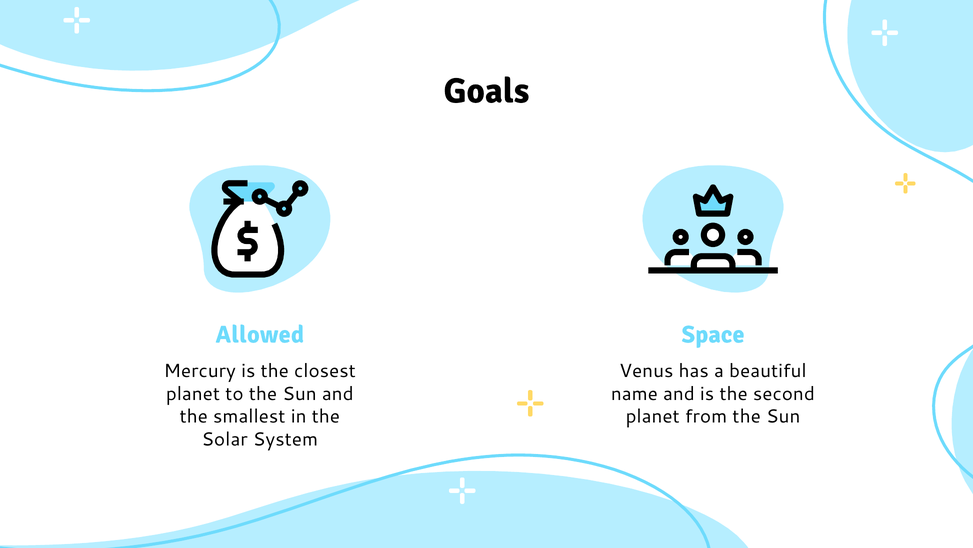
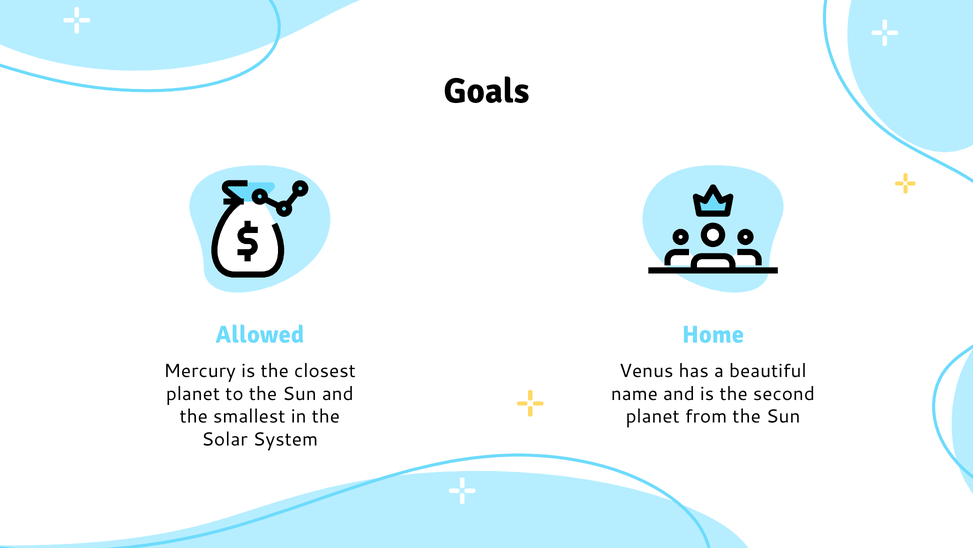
Space: Space -> Home
